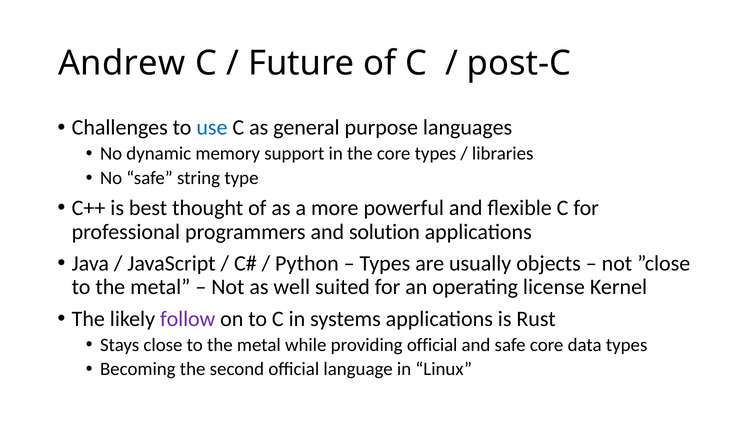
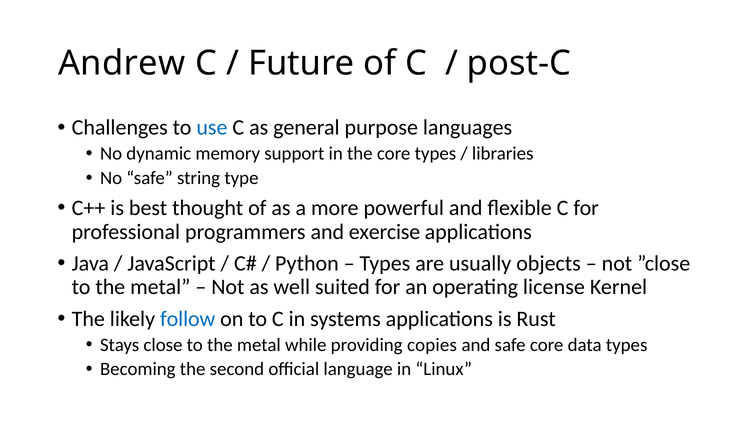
solution: solution -> exercise
follow colour: purple -> blue
providing official: official -> copies
